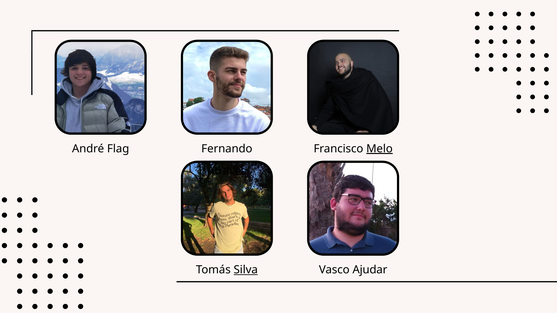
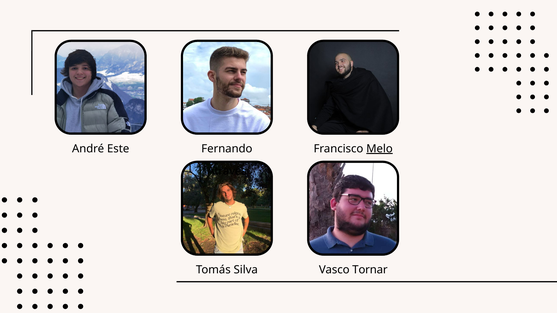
Flag: Flag -> Este
Silva underline: present -> none
Ajudar: Ajudar -> Tornar
